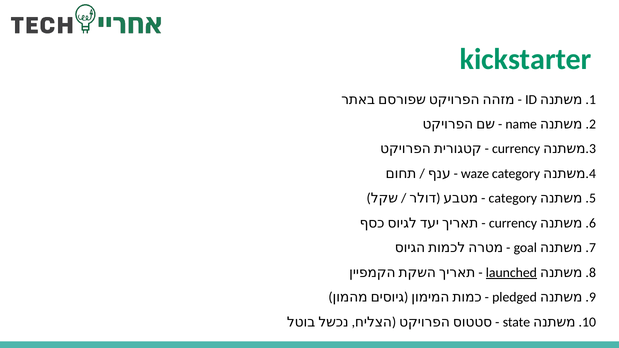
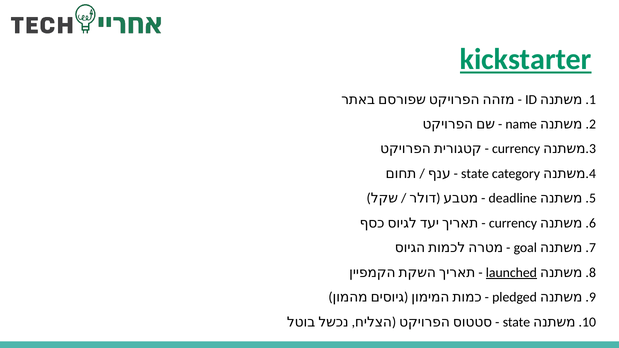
kickstarter underline: none -> present
waze at (475, 174): waze -> state
category at (513, 198): category -> deadline
